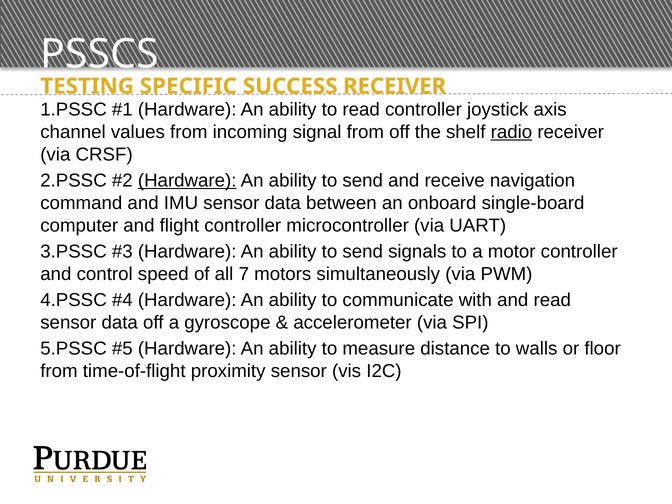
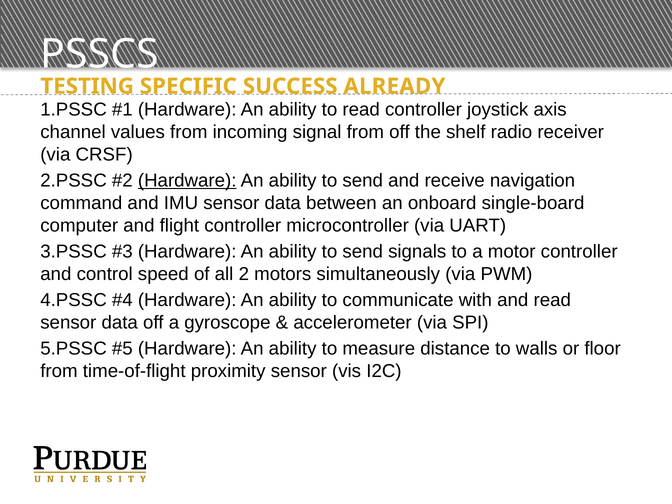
SUCCESS RECEIVER: RECEIVER -> ALREADY
radio underline: present -> none
7: 7 -> 2
